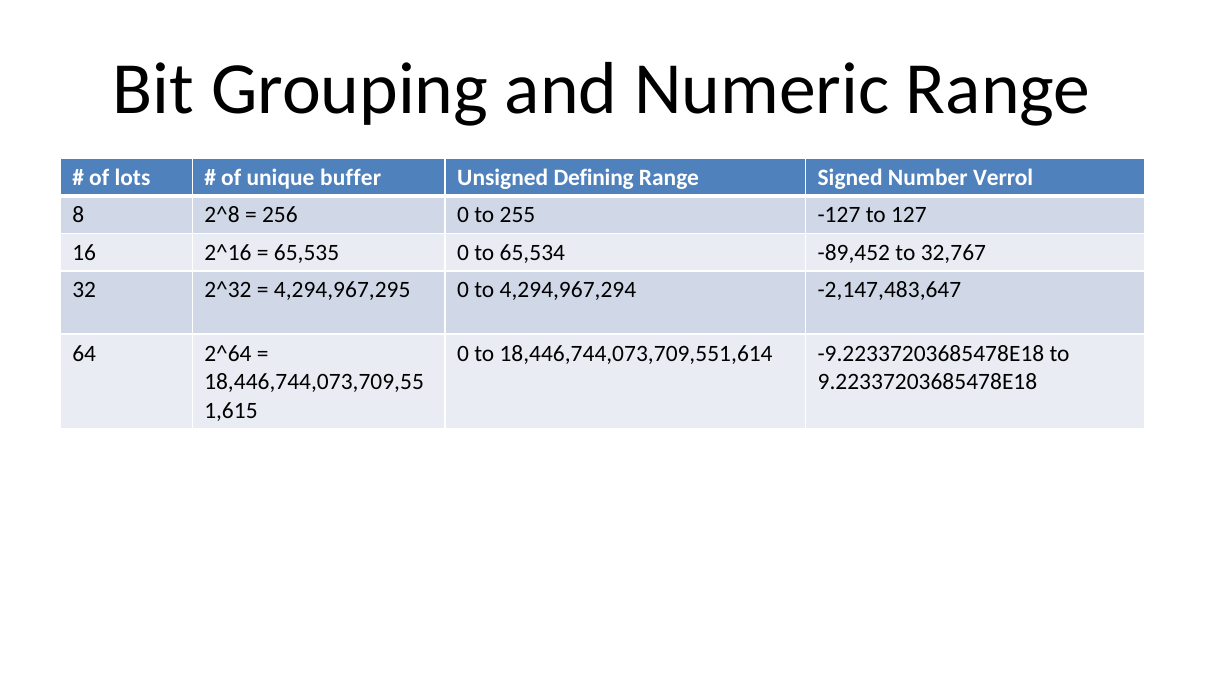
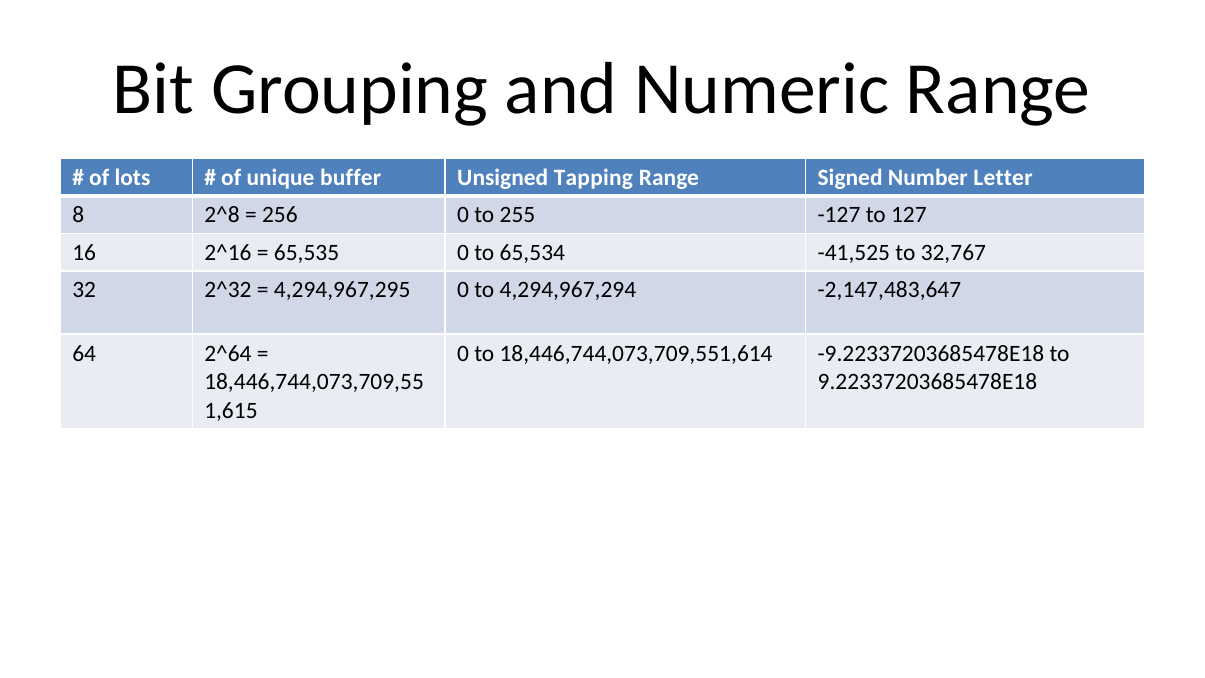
Defining: Defining -> Tapping
Verrol: Verrol -> Letter
-89,452: -89,452 -> -41,525
